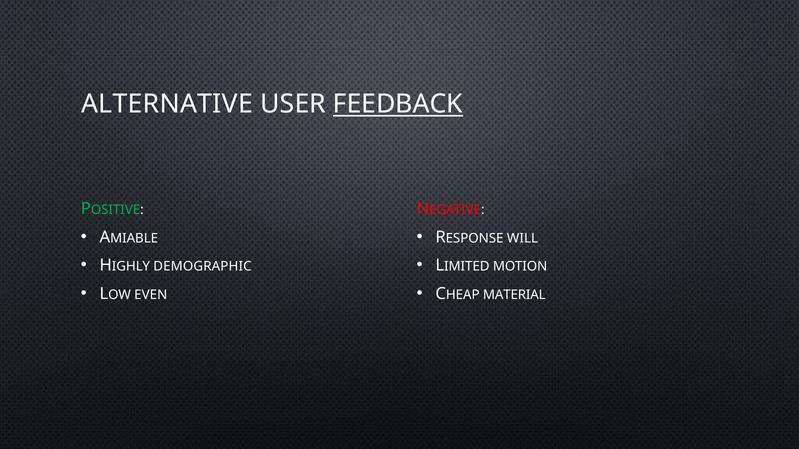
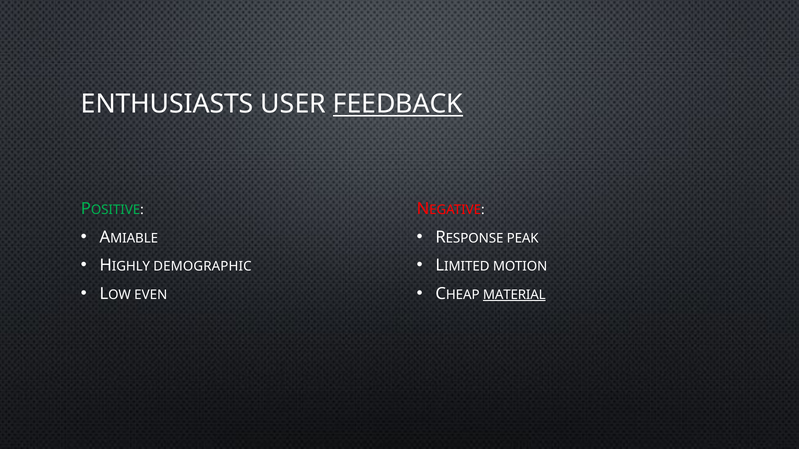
ALTERNATIVE: ALTERNATIVE -> ENTHUSIASTS
WILL: WILL -> PEAK
MATERIAL underline: none -> present
